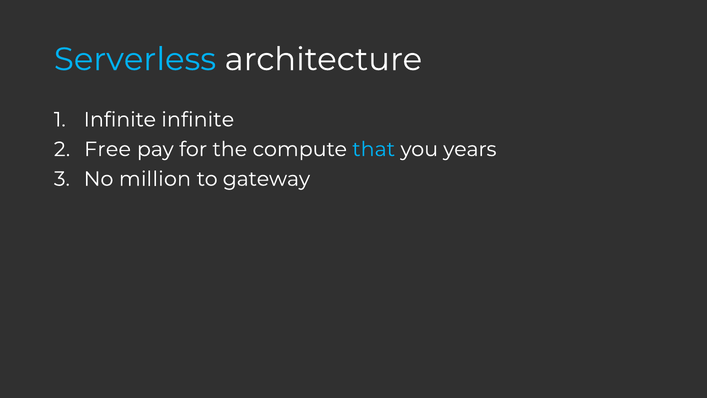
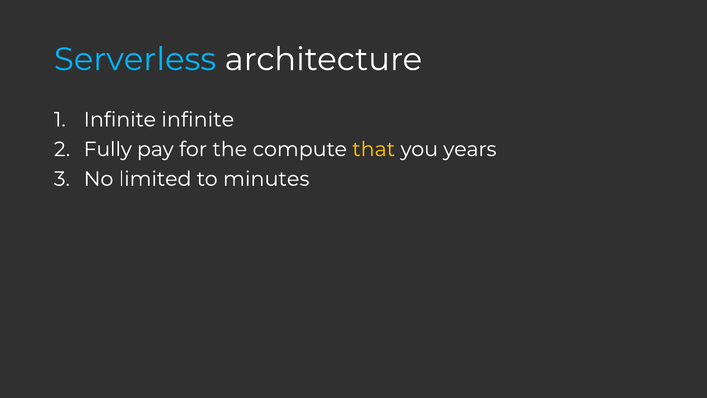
Free: Free -> Fully
that colour: light blue -> yellow
million: million -> limited
gateway: gateway -> minutes
